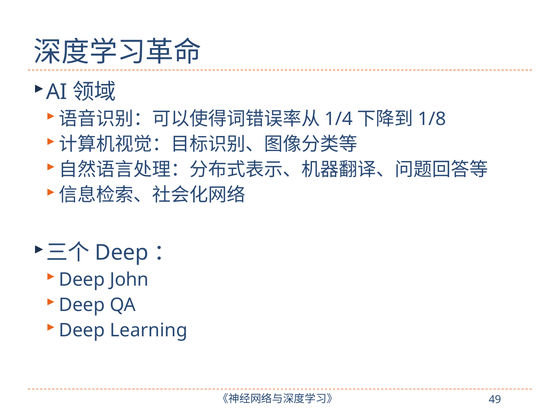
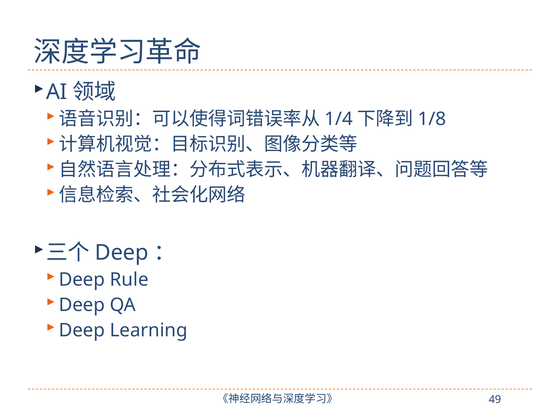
John: John -> Rule
